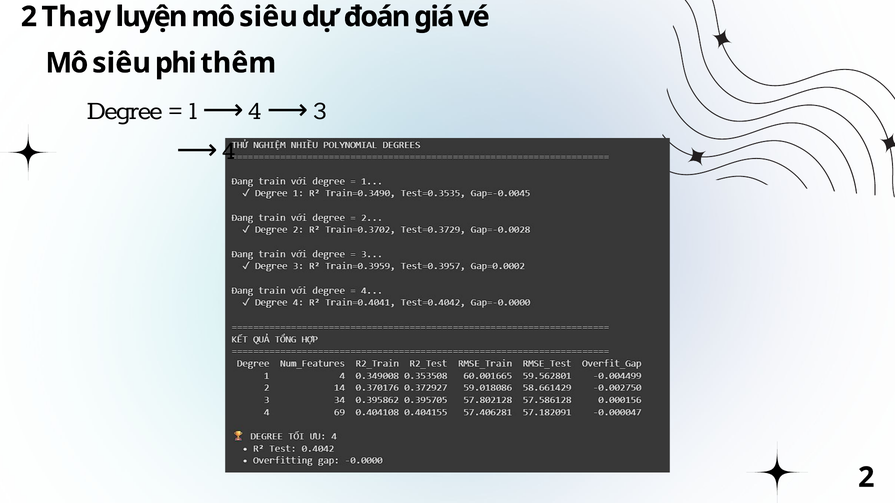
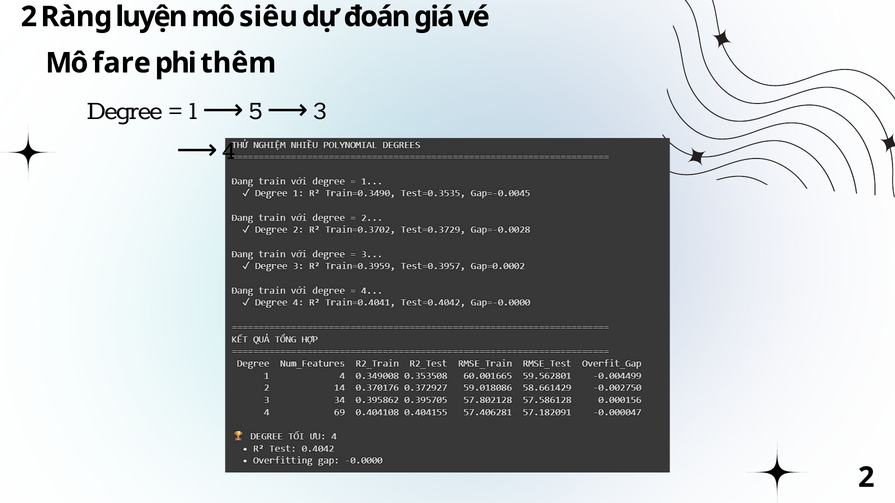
Thay: Thay -> Ràng
siêu at (122, 63): siêu -> fare
1 4: 4 -> 5
